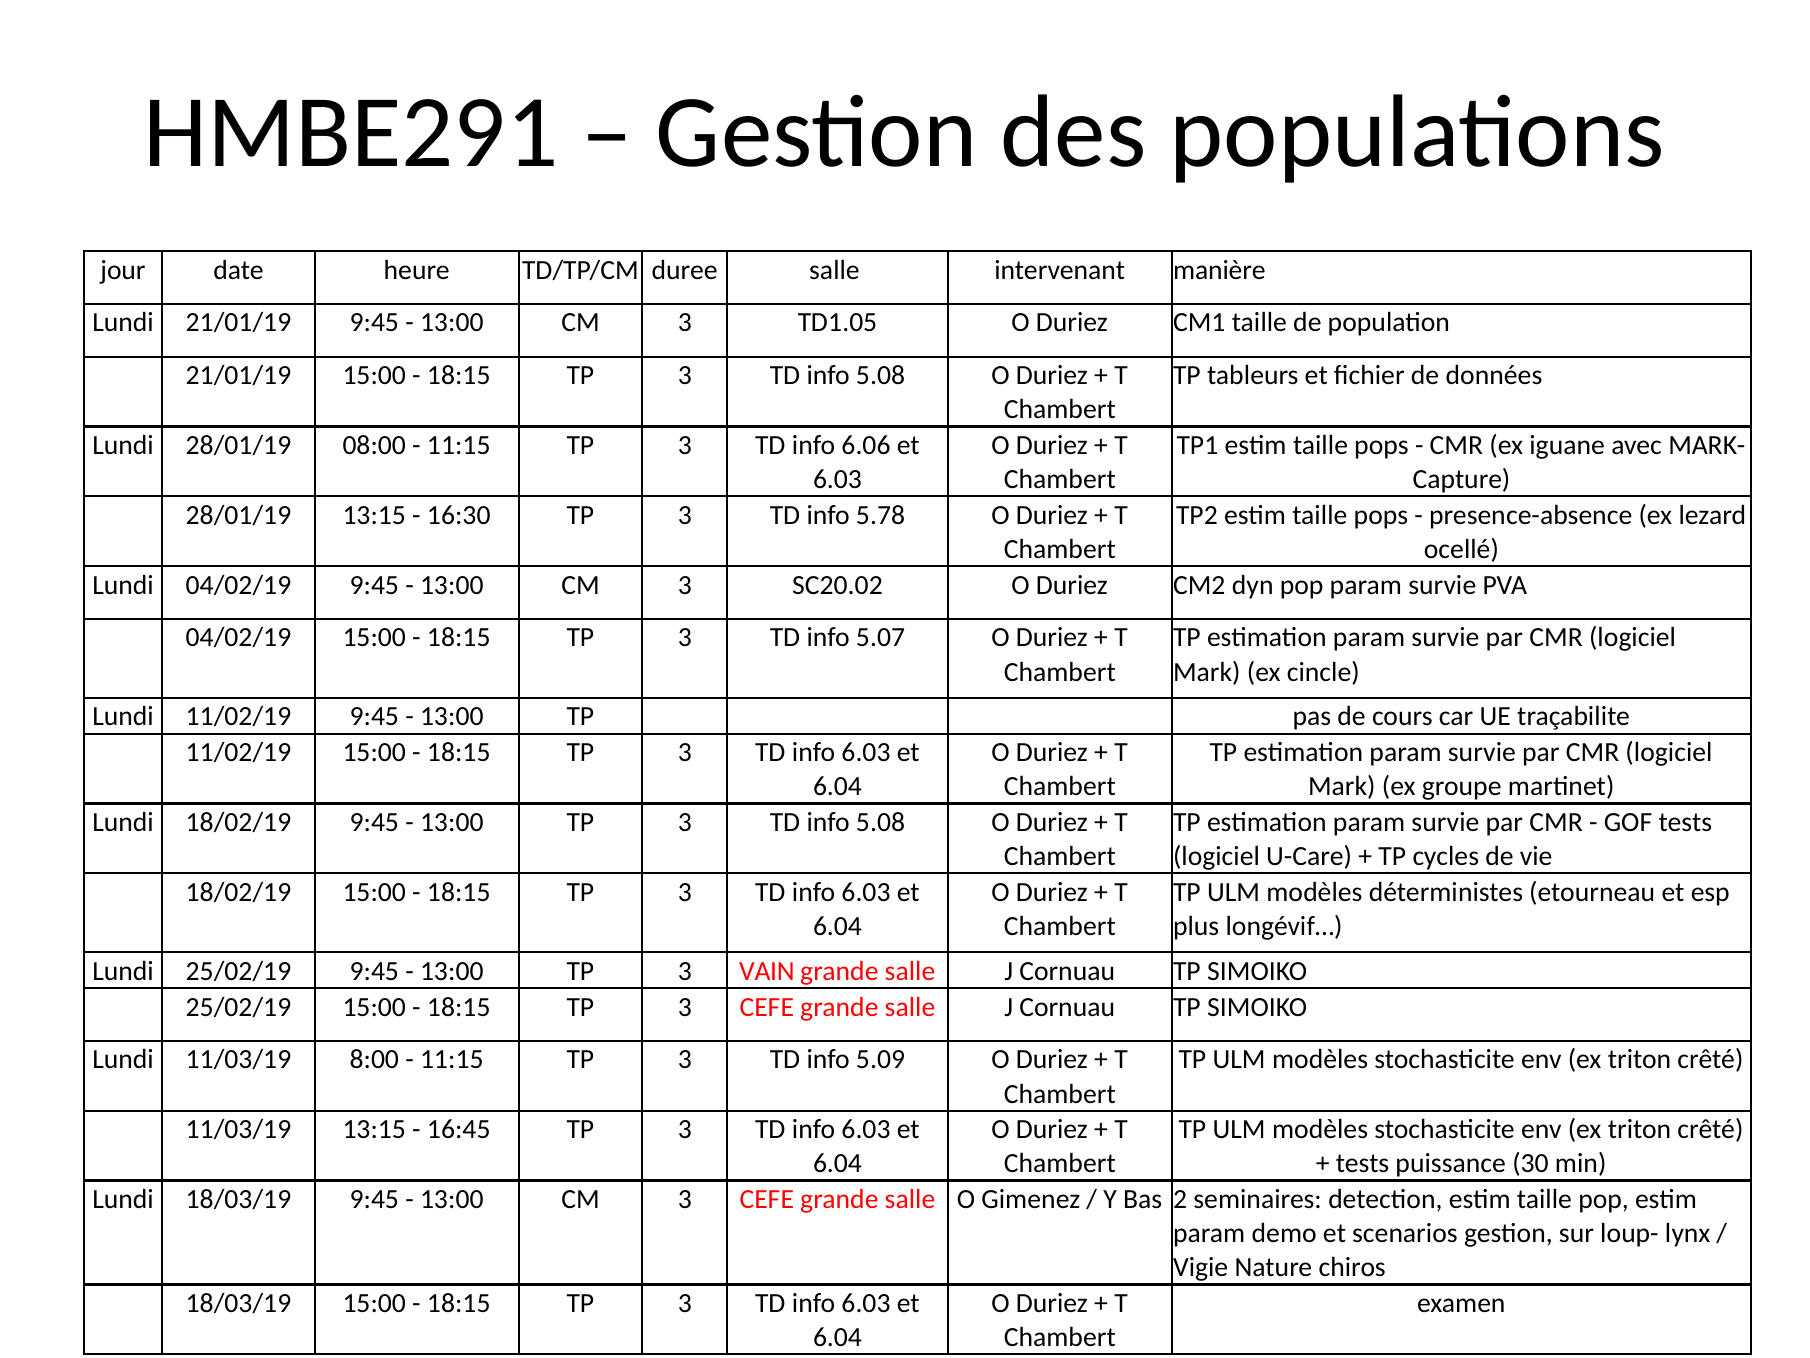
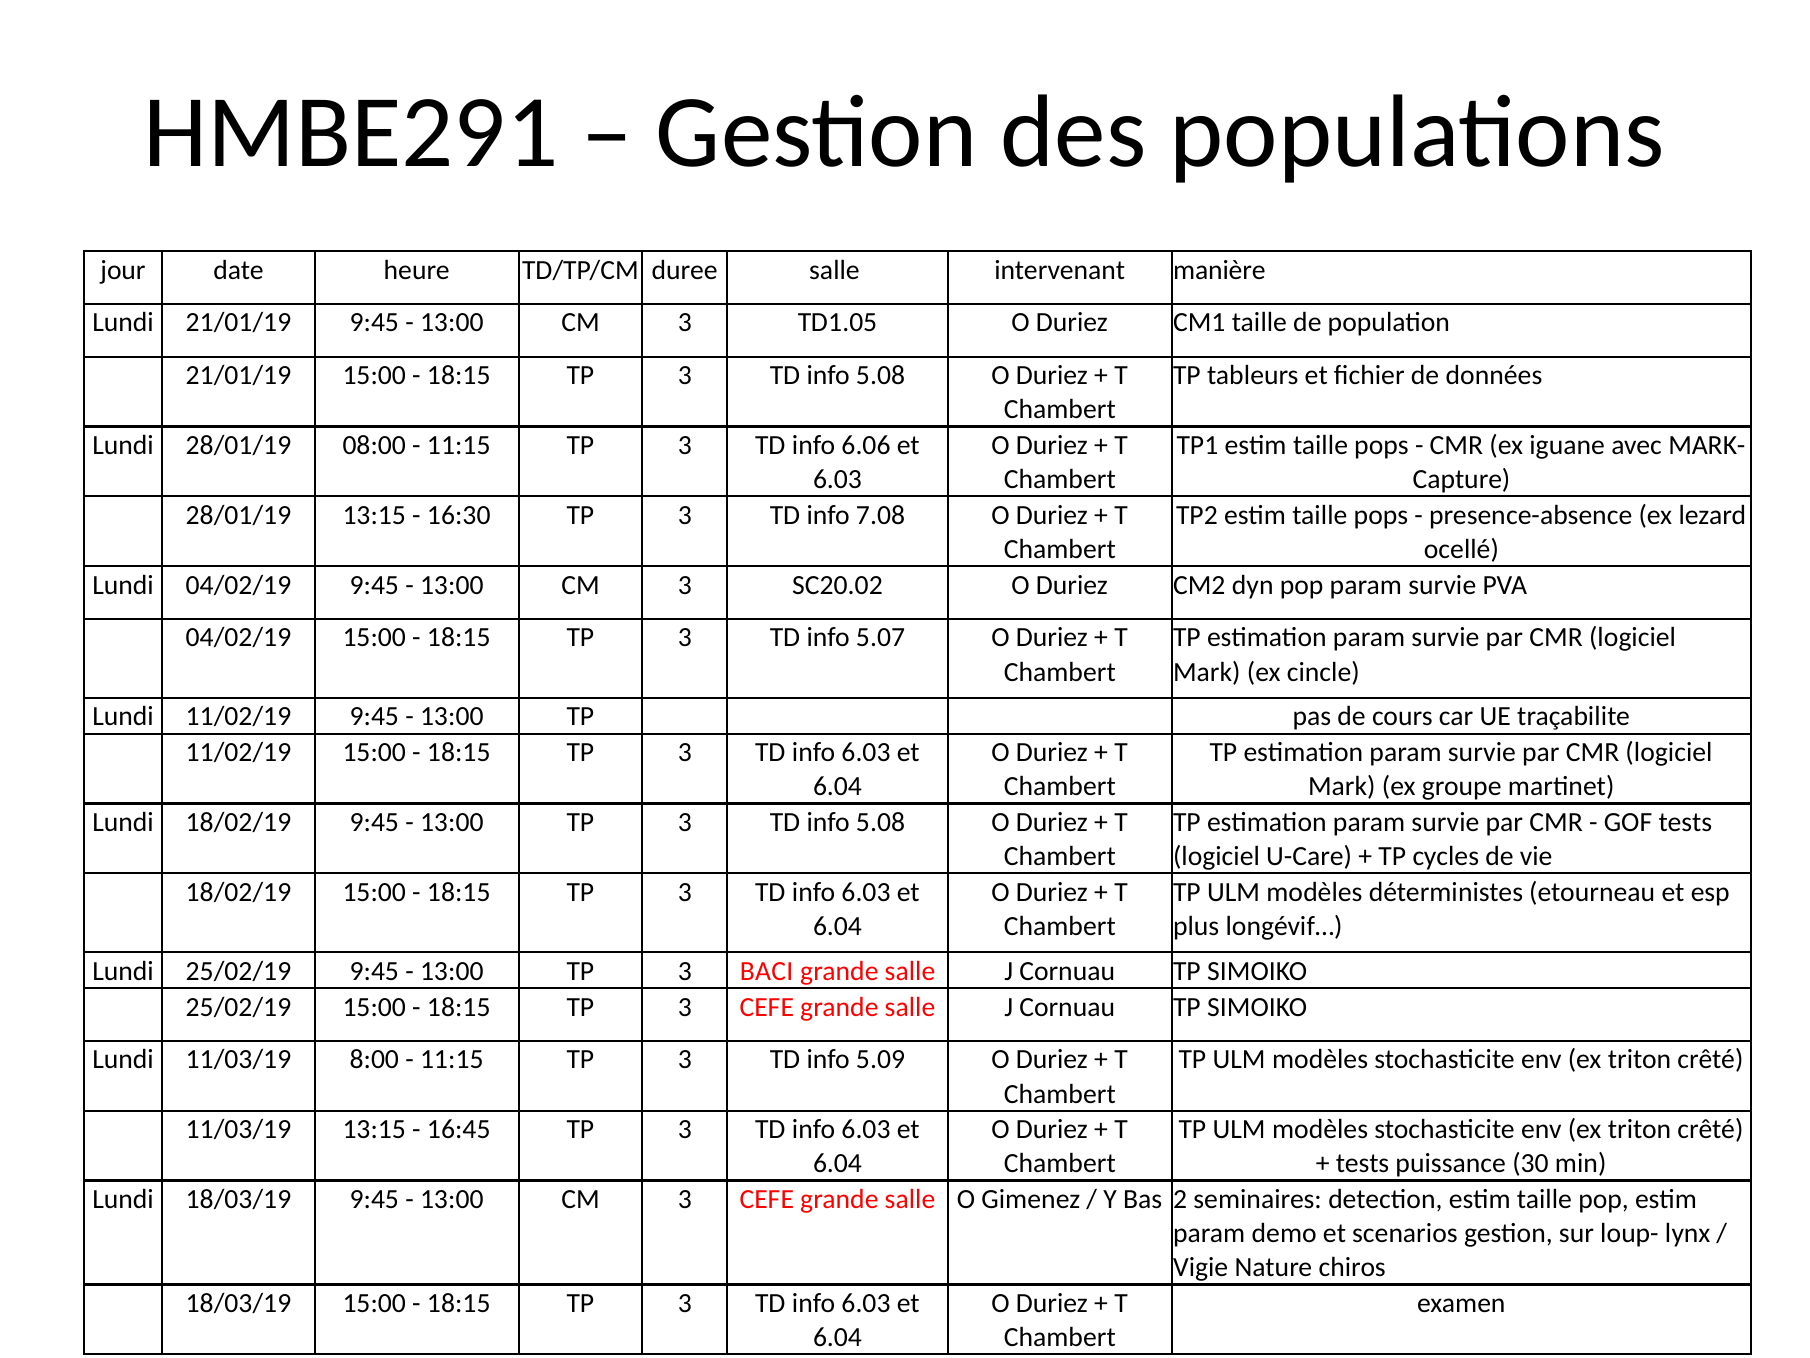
5.78: 5.78 -> 7.08
VAIN: VAIN -> BACI
